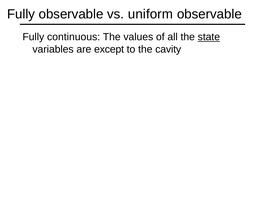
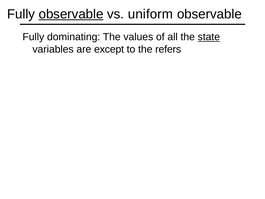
observable at (71, 14) underline: none -> present
continuous: continuous -> dominating
cavity: cavity -> refers
